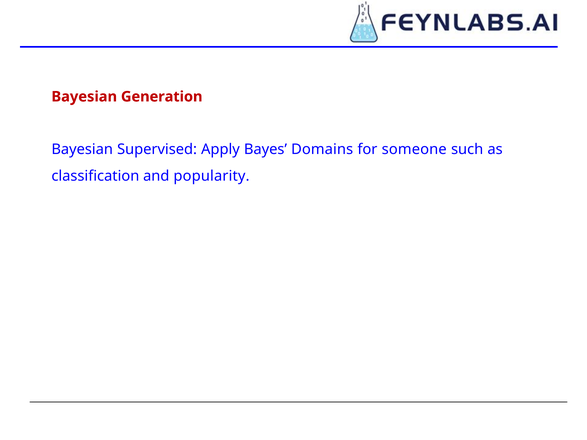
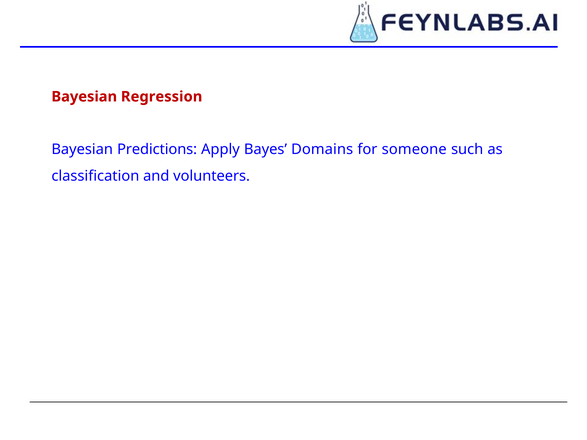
Generation: Generation -> Regression
Supervised: Supervised -> Predictions
popularity: popularity -> volunteers
